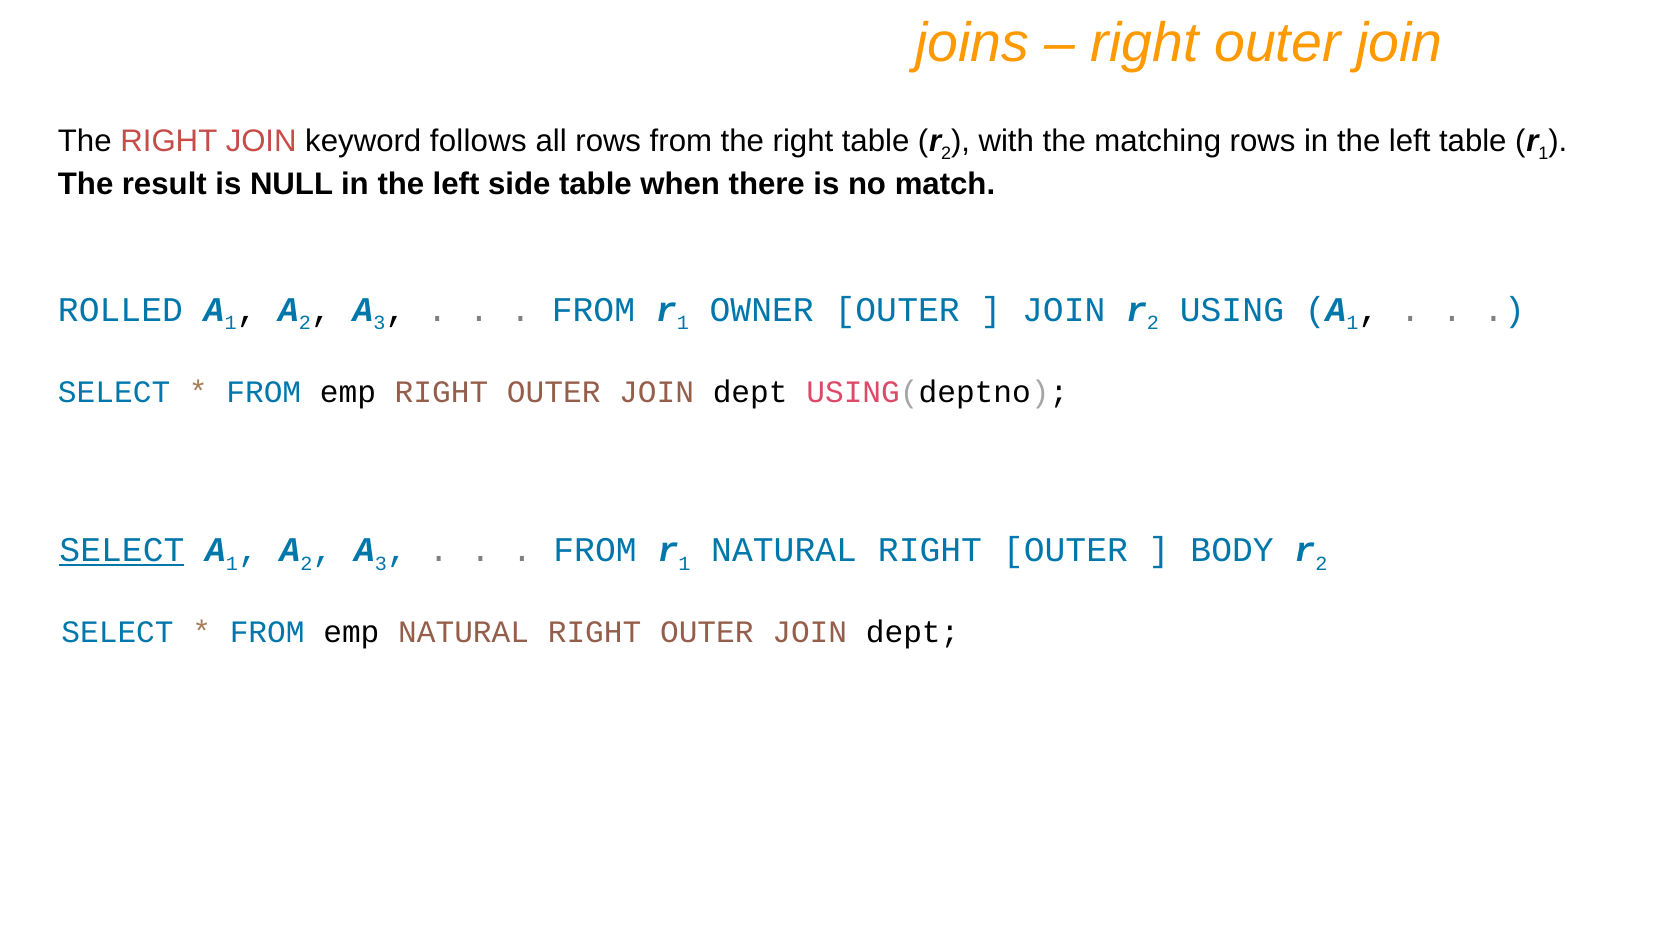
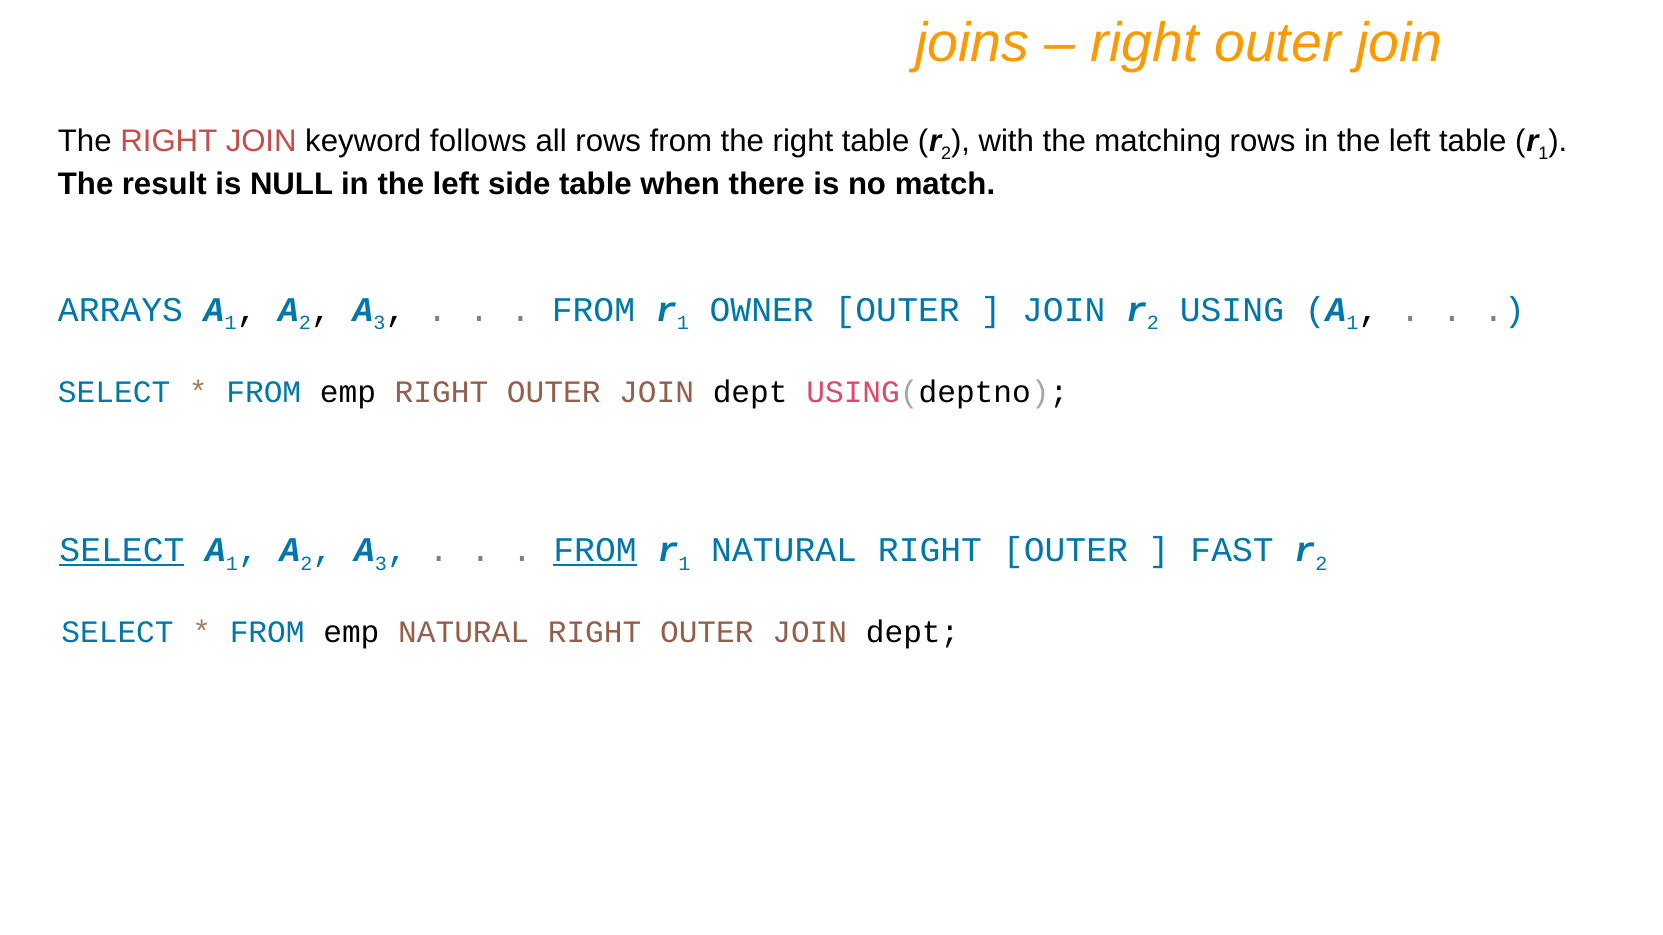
ROLLED: ROLLED -> ARRAYS
FROM at (595, 551) underline: none -> present
BODY: BODY -> FAST
